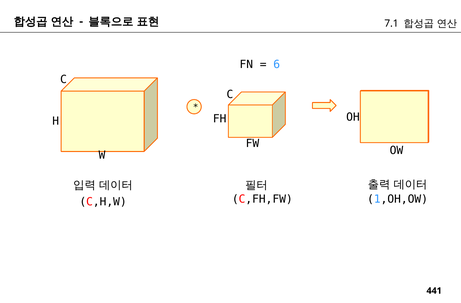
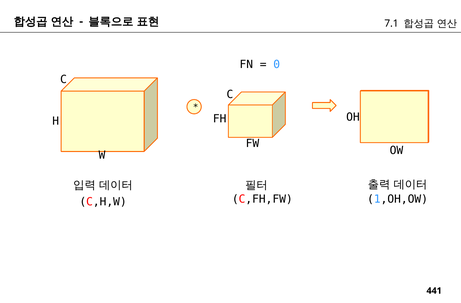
6: 6 -> 0
